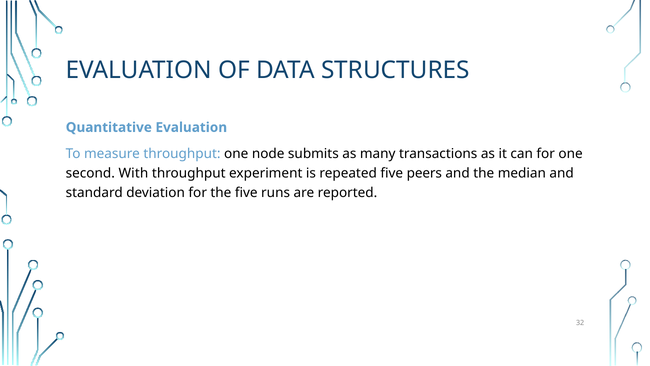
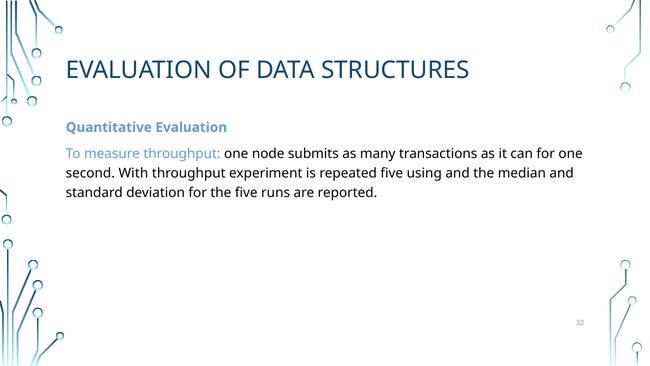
peers: peers -> using
